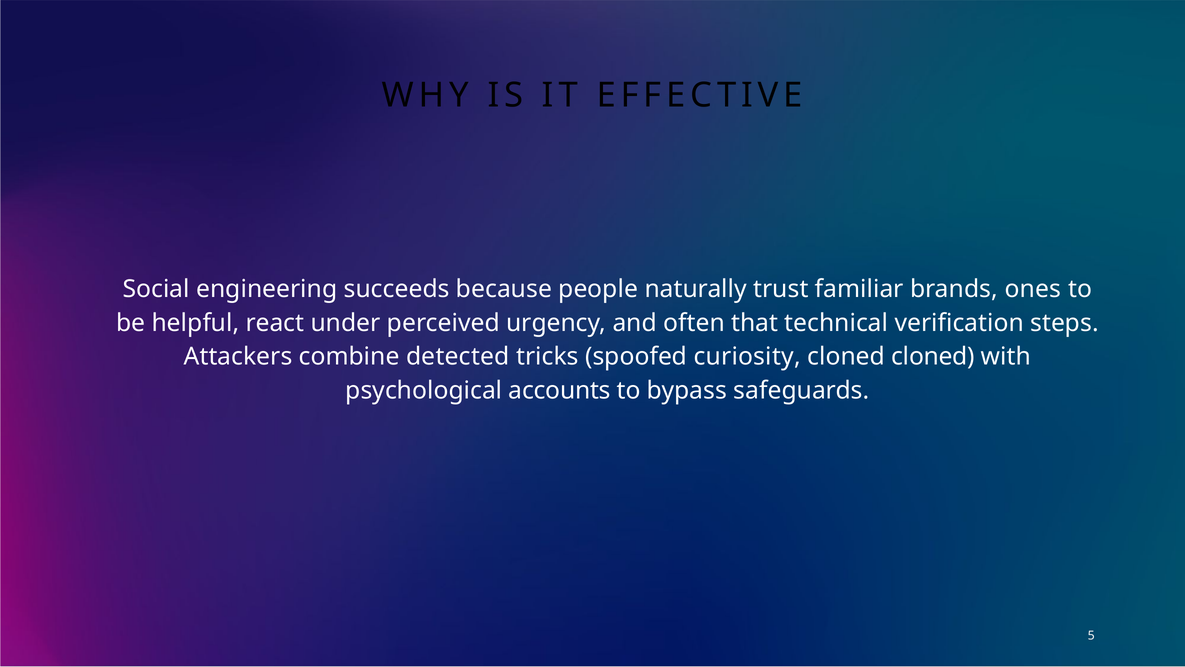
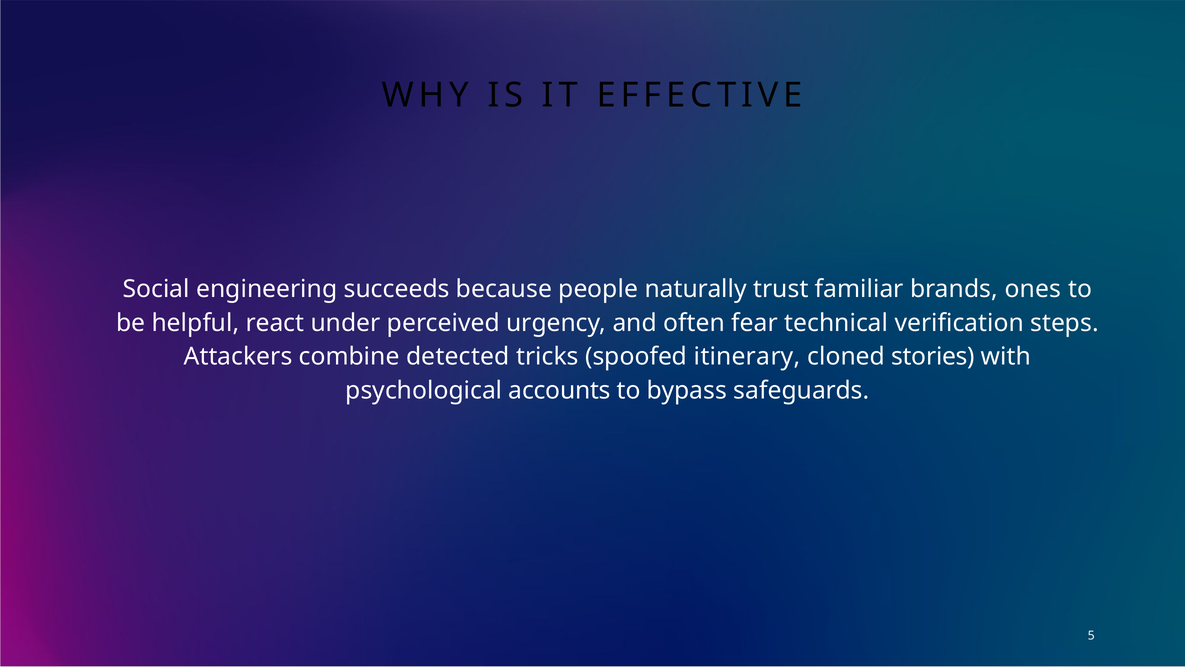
that: that -> fear
curiosity: curiosity -> itinerary
cloned cloned: cloned -> stories
